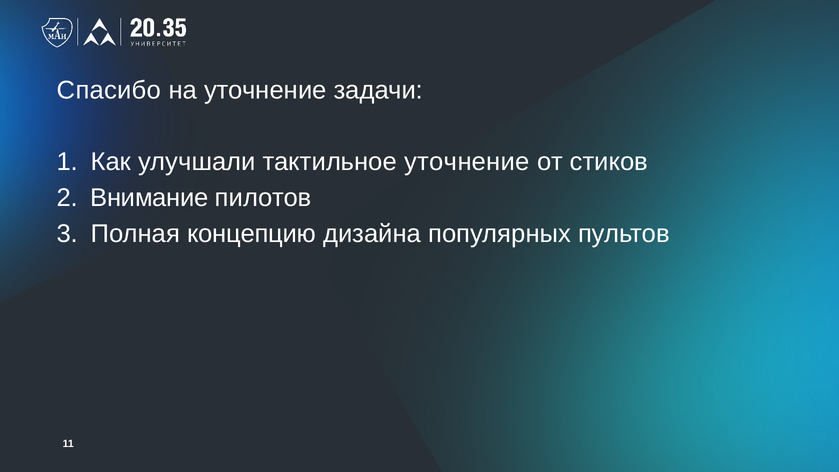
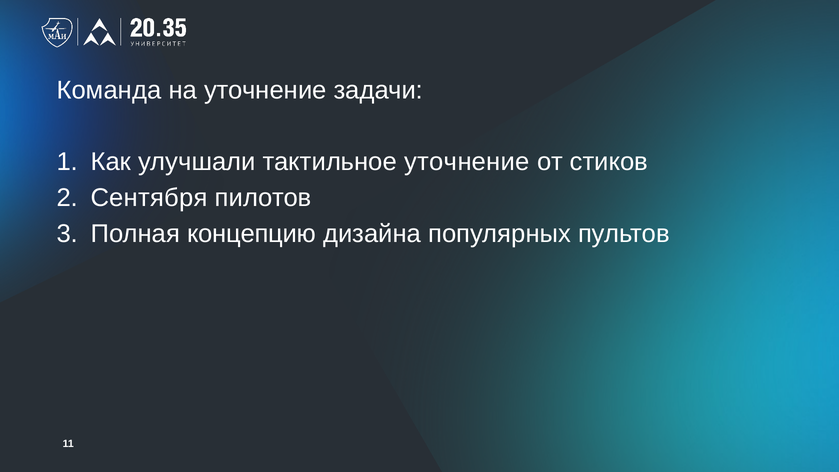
Спасибо: Спасибо -> Команда
Внимание: Внимание -> Сентября
